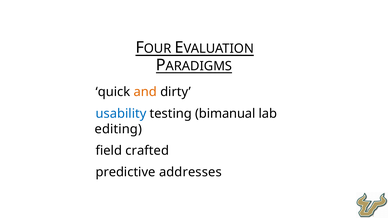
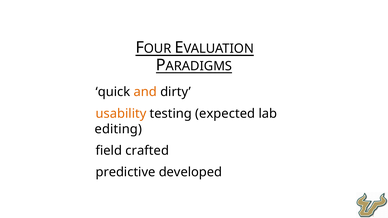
usability colour: blue -> orange
bimanual: bimanual -> expected
addresses: addresses -> developed
